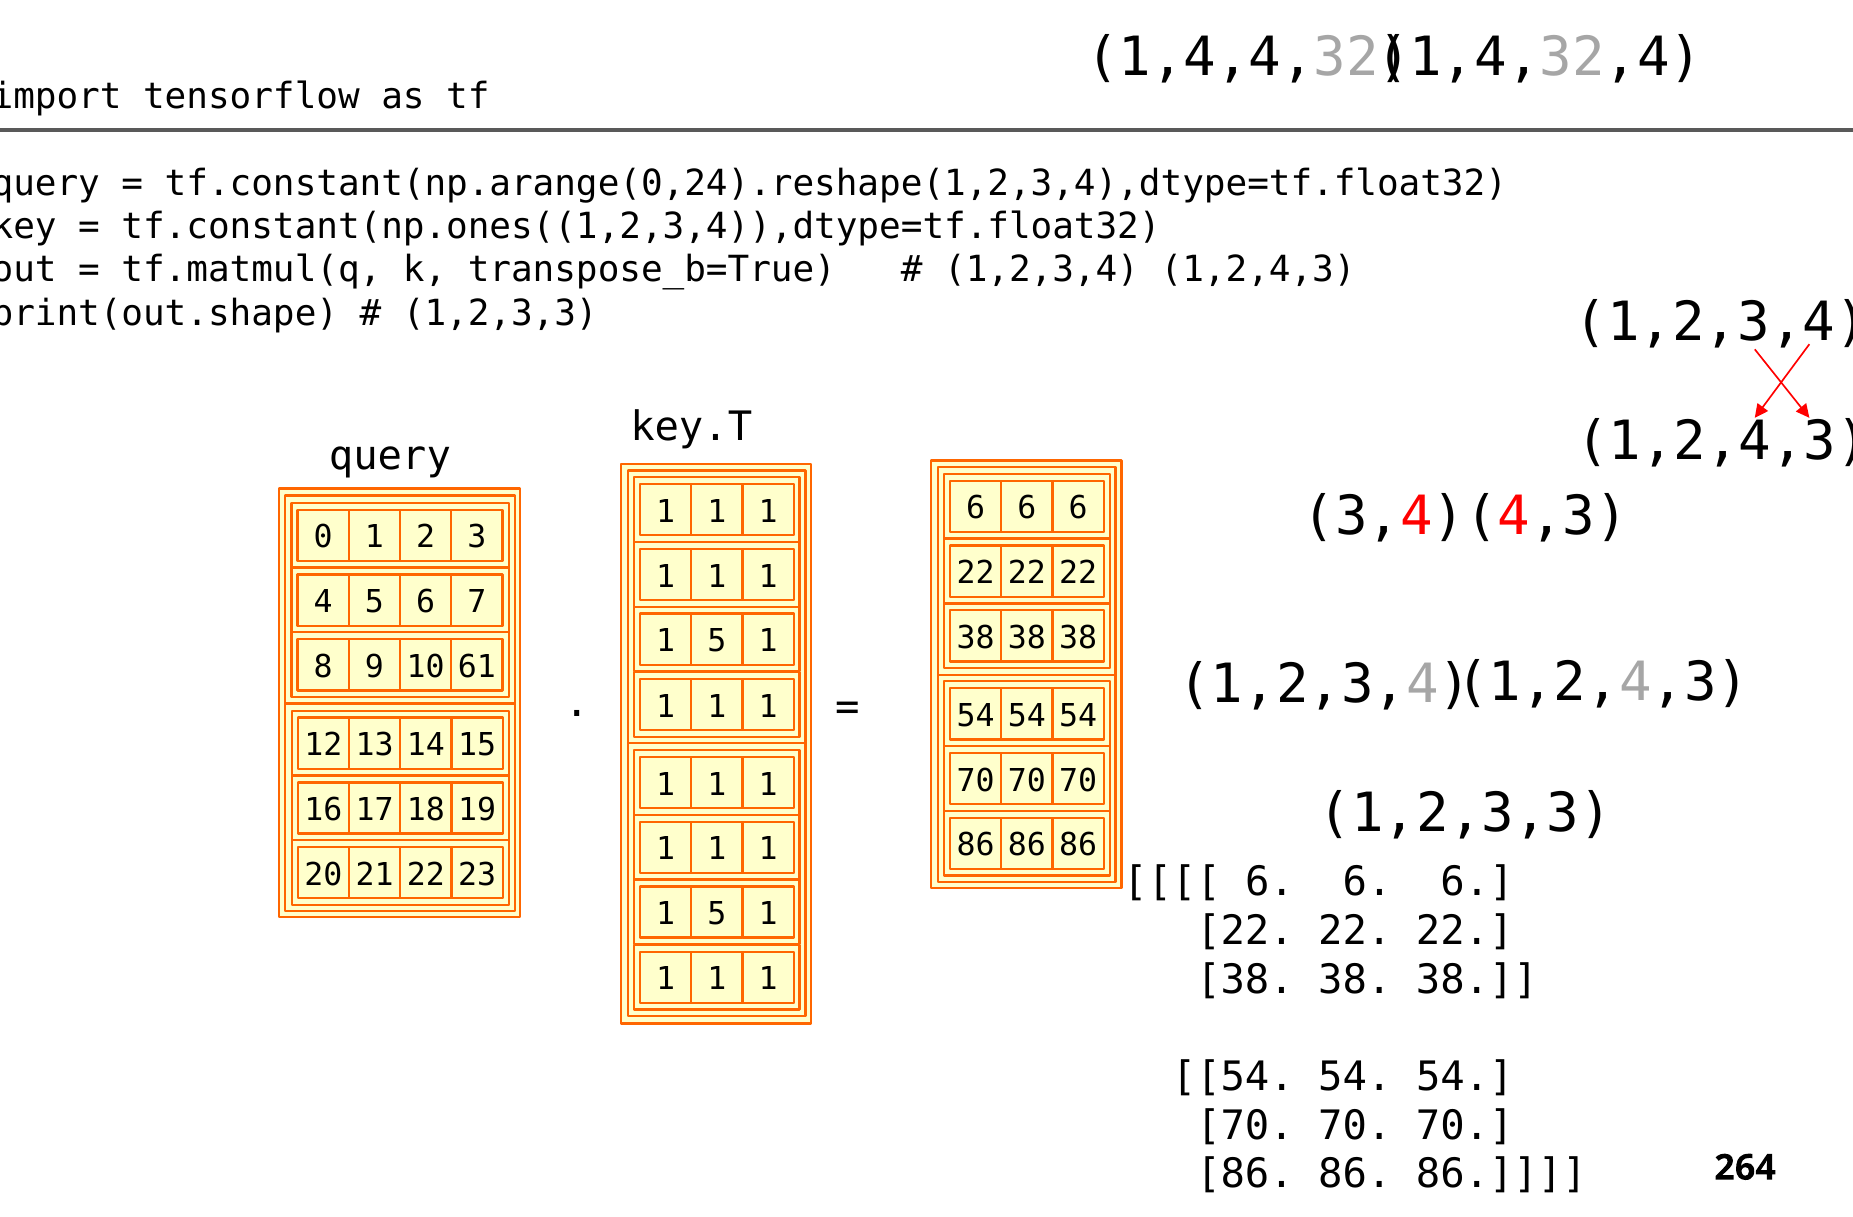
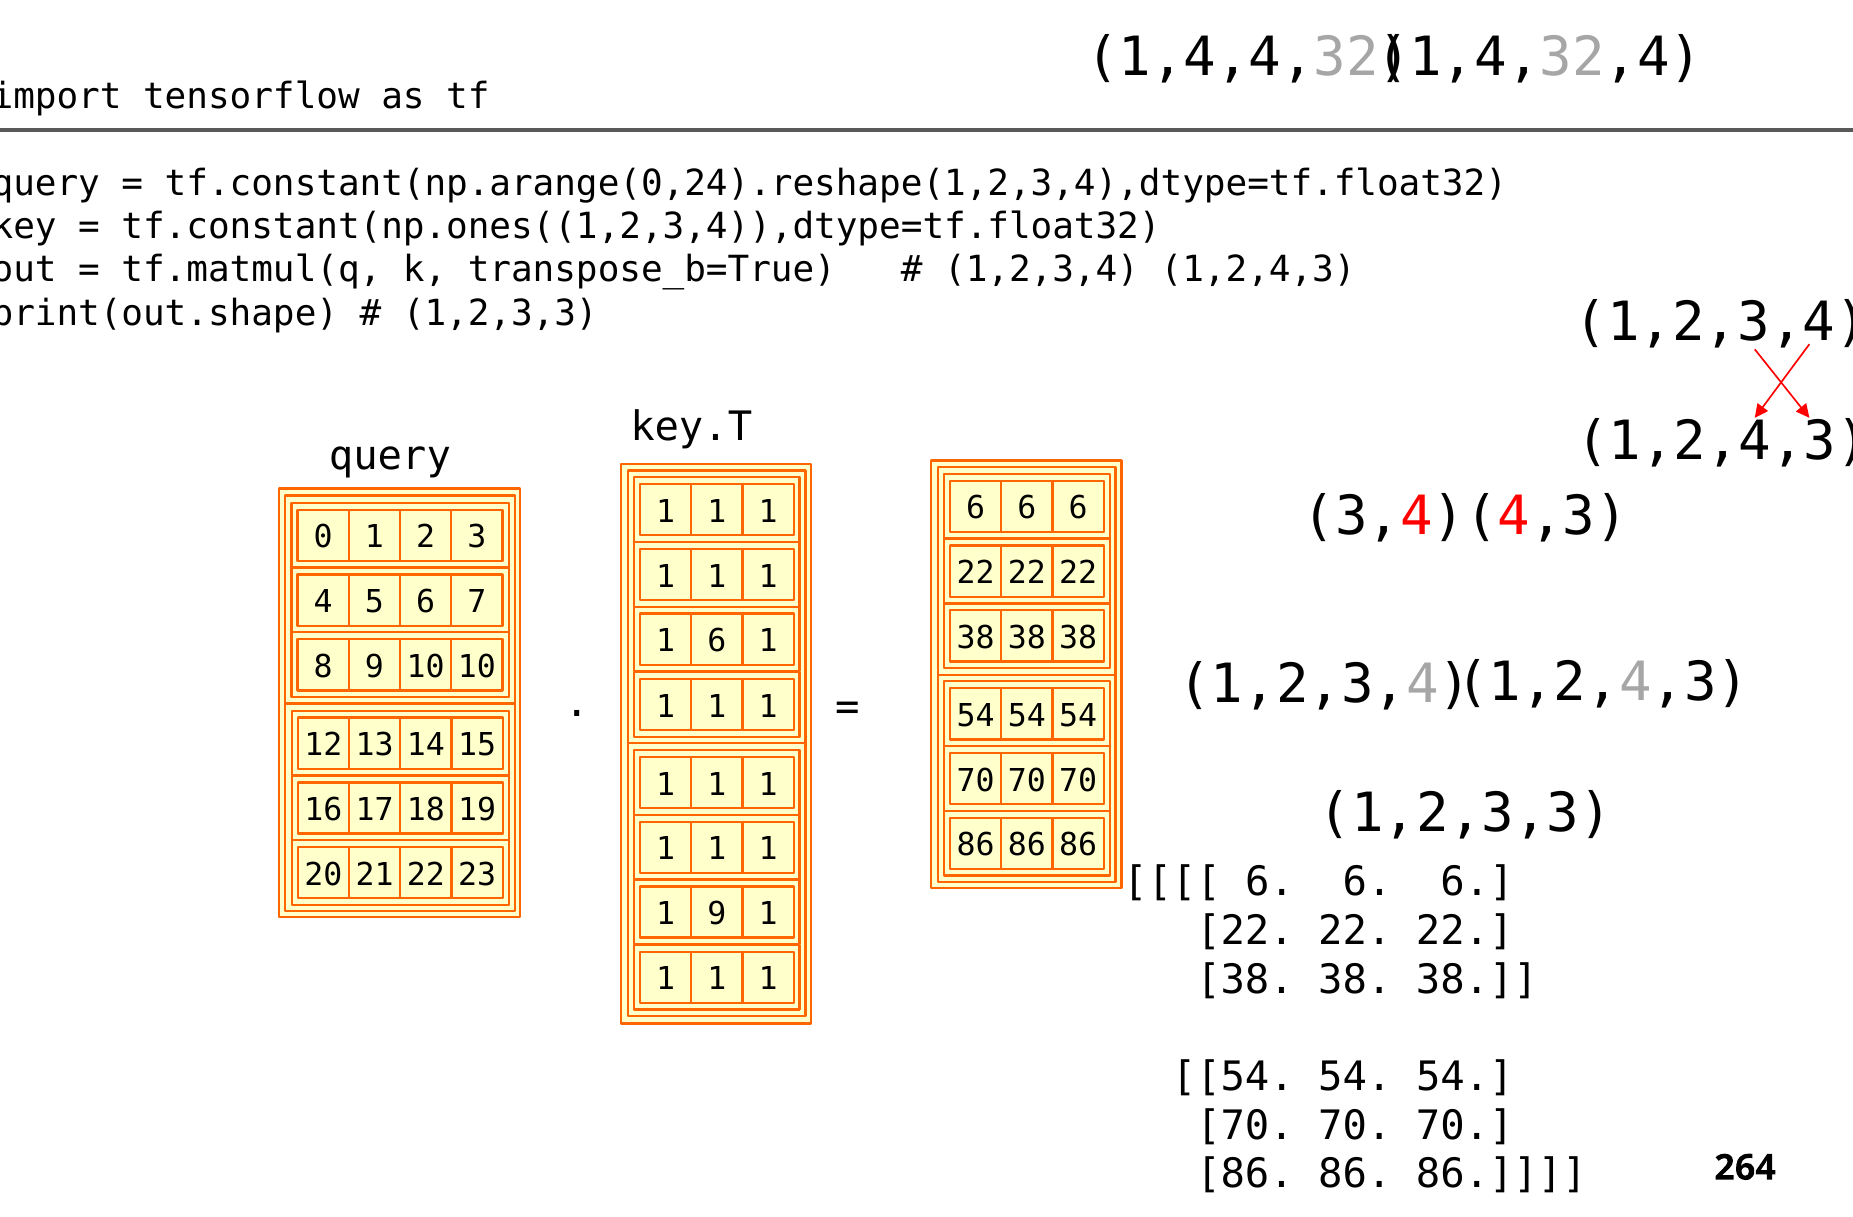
5 at (717, 641): 5 -> 6
10 61: 61 -> 10
5 at (717, 914): 5 -> 9
